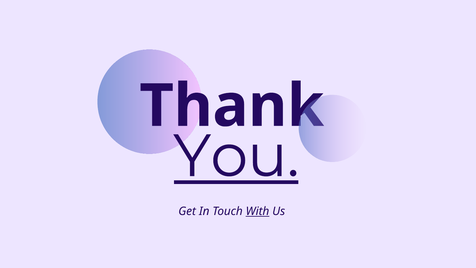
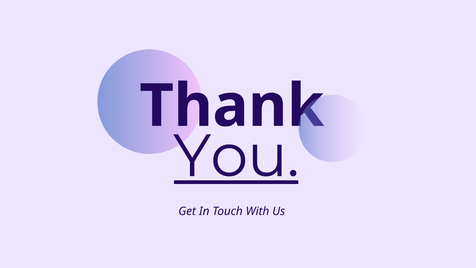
With underline: present -> none
